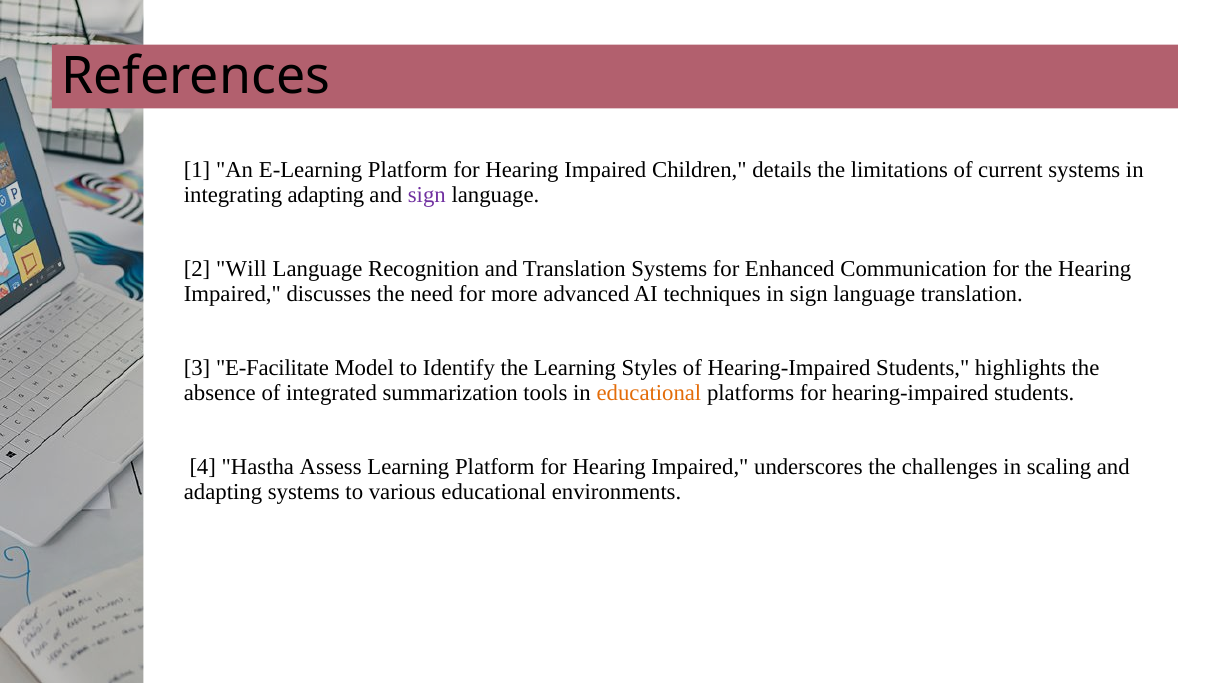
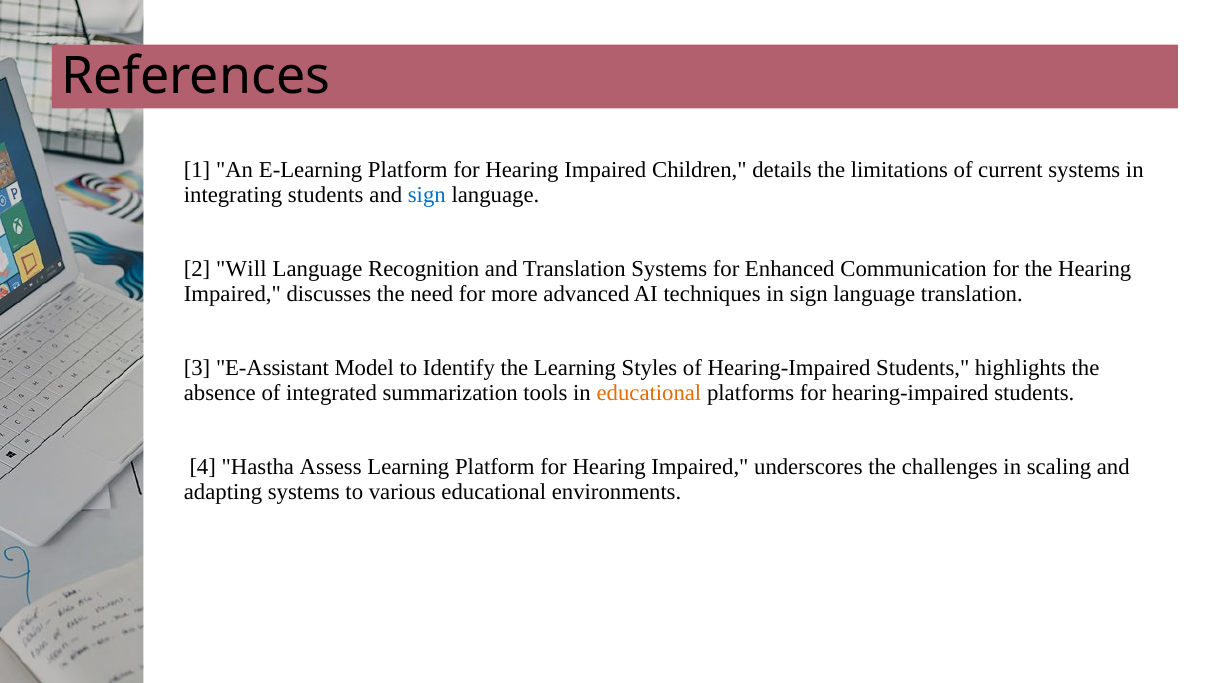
integrating adapting: adapting -> students
sign at (427, 195) colour: purple -> blue
E-Facilitate: E-Facilitate -> E-Assistant
